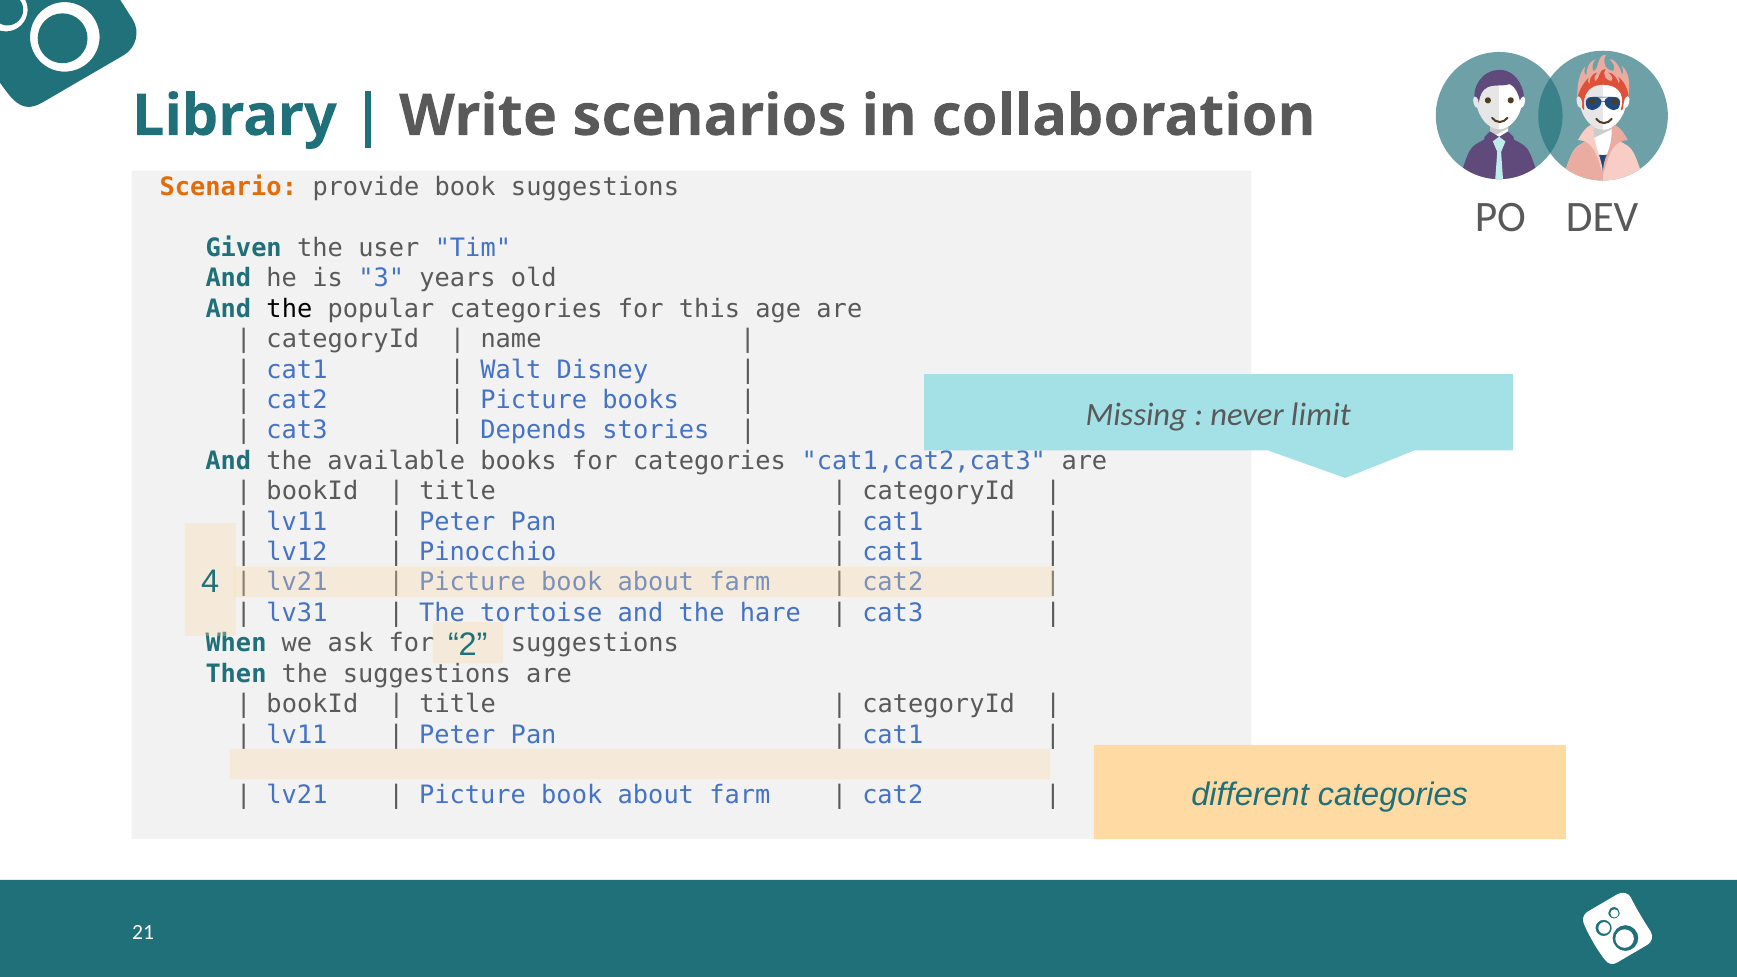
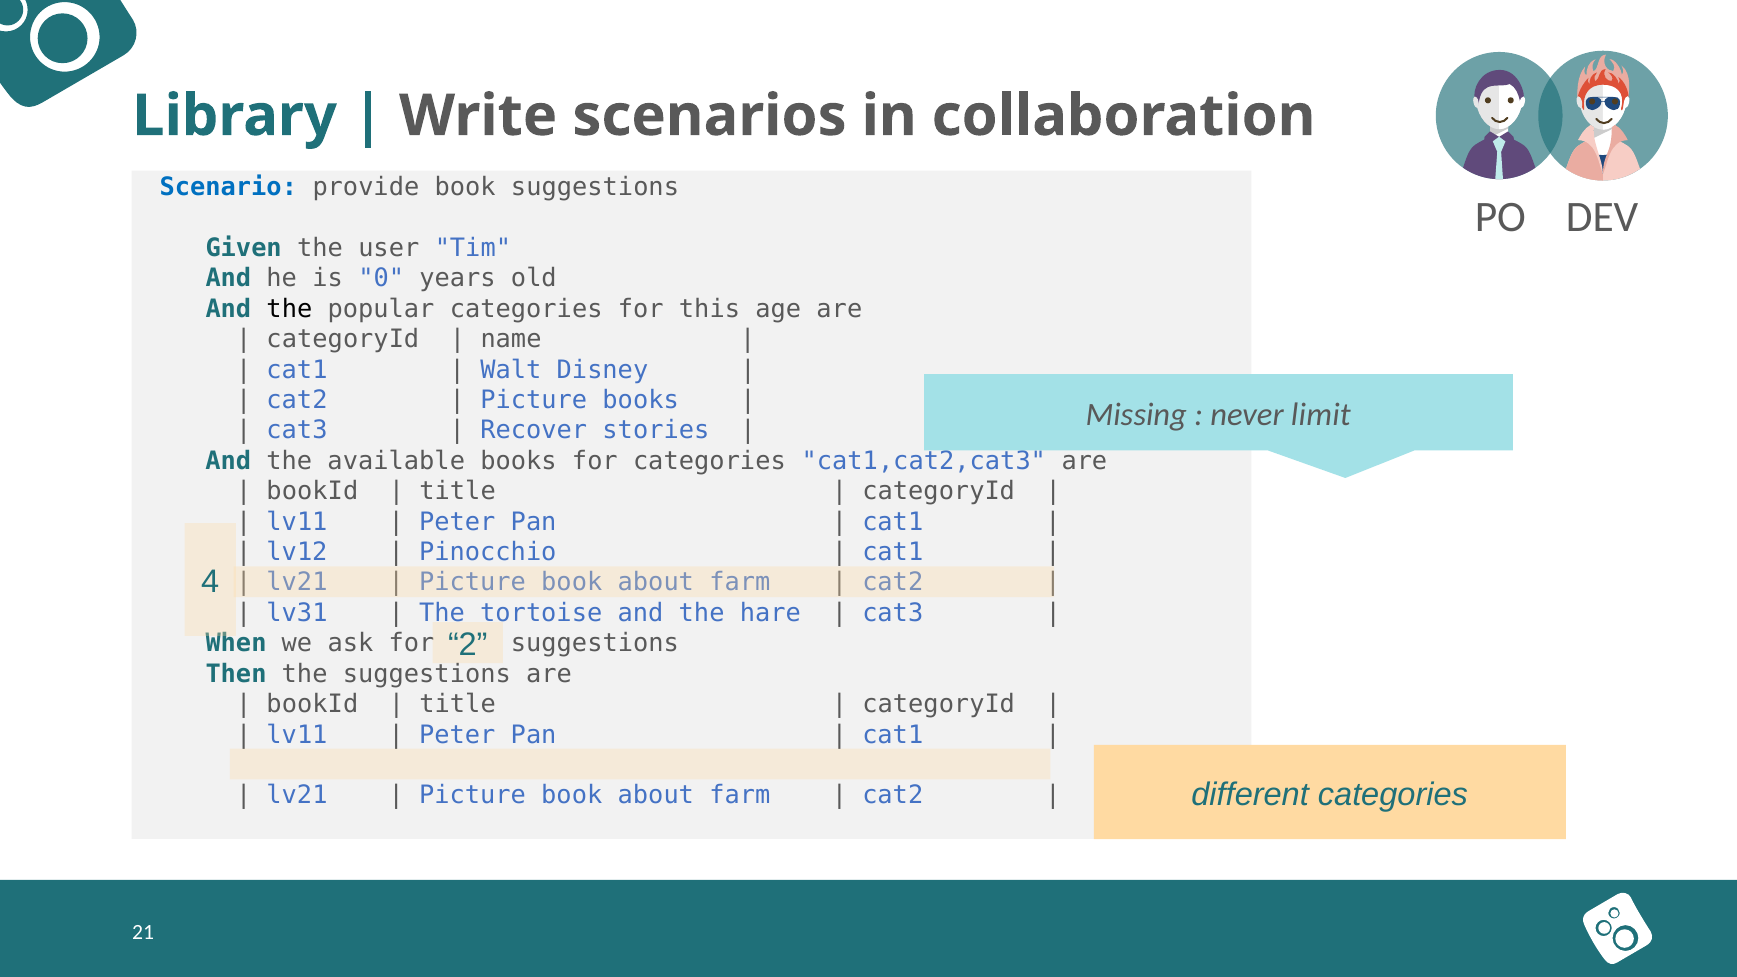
Scenario colour: orange -> blue
3: 3 -> 0
Depends: Depends -> Recover
